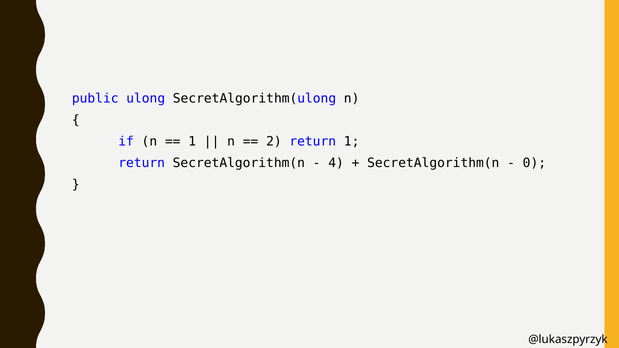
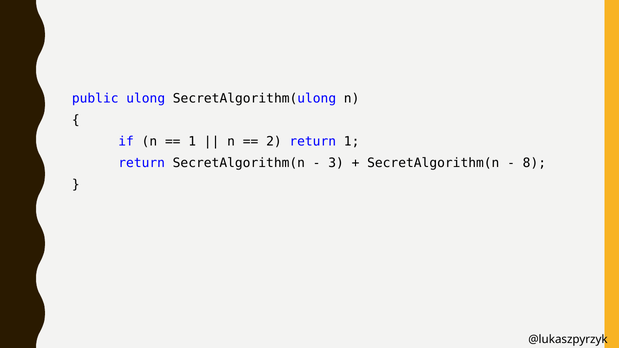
4: 4 -> 3
0: 0 -> 8
